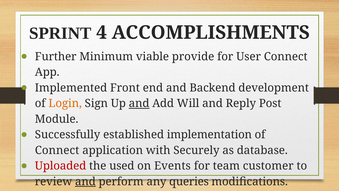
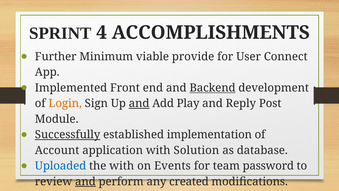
Backend underline: none -> present
Will: Will -> Play
Successfully underline: none -> present
Connect at (57, 150): Connect -> Account
Securely: Securely -> Solution
Uploaded colour: red -> blue
the used: used -> with
customer: customer -> password
queries: queries -> created
